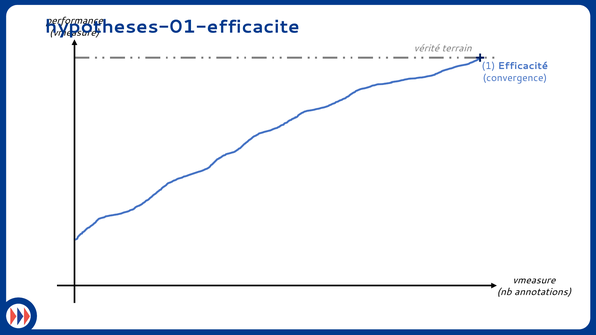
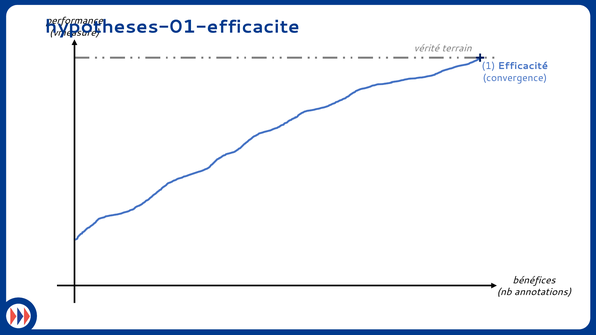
vmeasure at (534, 280): vmeasure -> bénéfices
